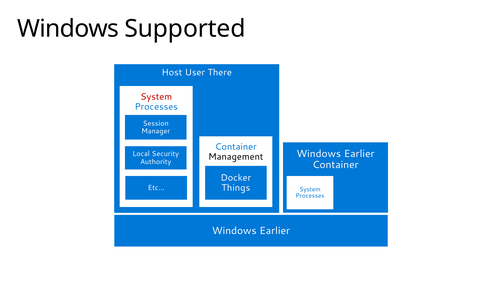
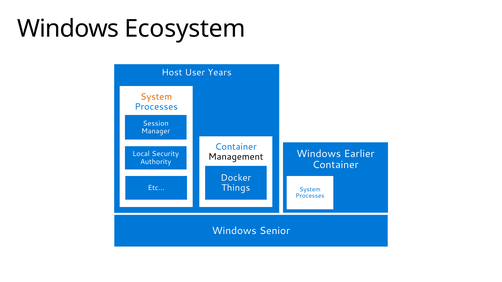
Supported: Supported -> Ecosystem
There: There -> Years
System at (156, 97) colour: red -> orange
Earlier at (275, 231): Earlier -> Senior
